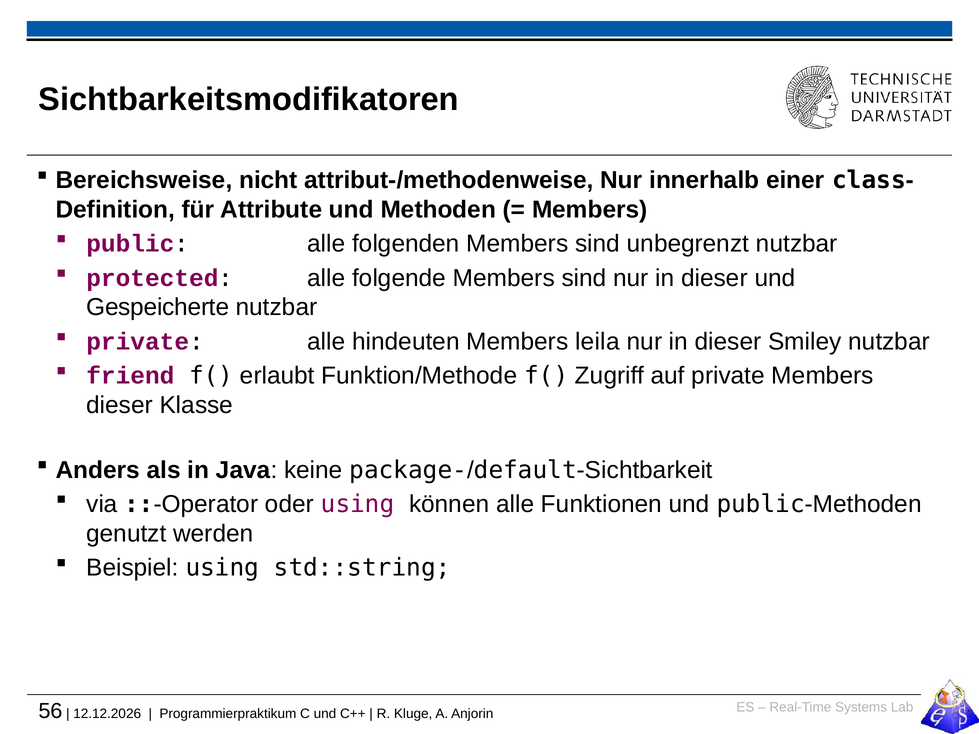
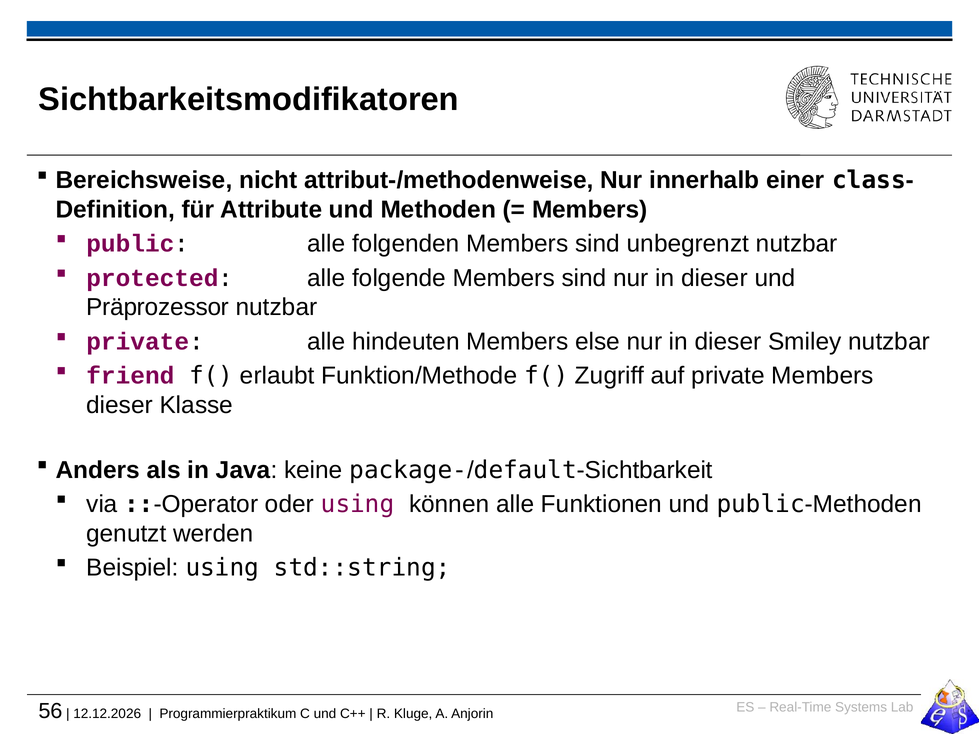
Gespeicherte: Gespeicherte -> Präprozessor
leila: leila -> else
